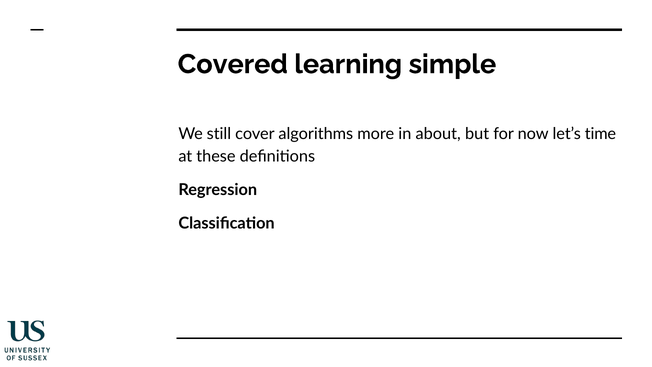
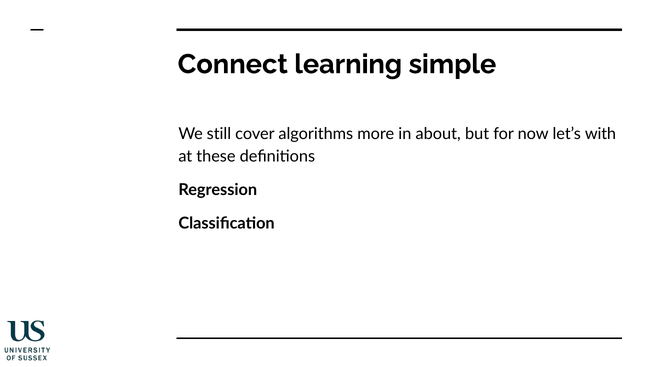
Covered: Covered -> Connect
time: time -> with
